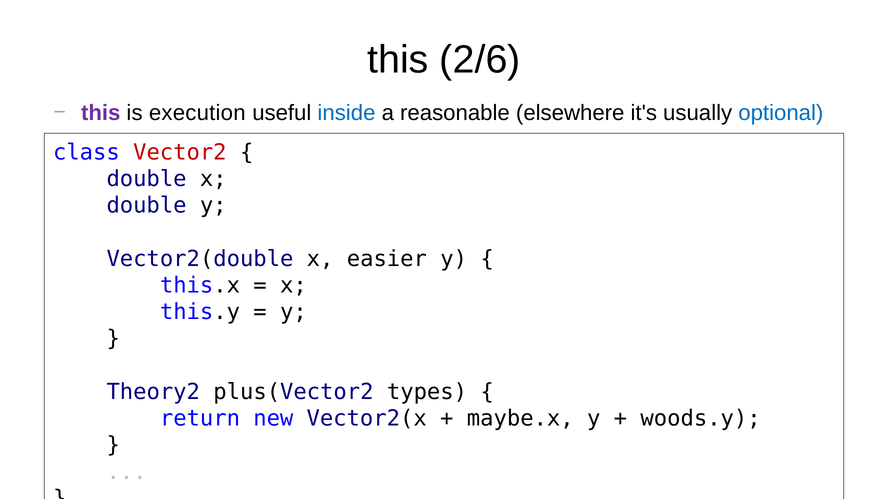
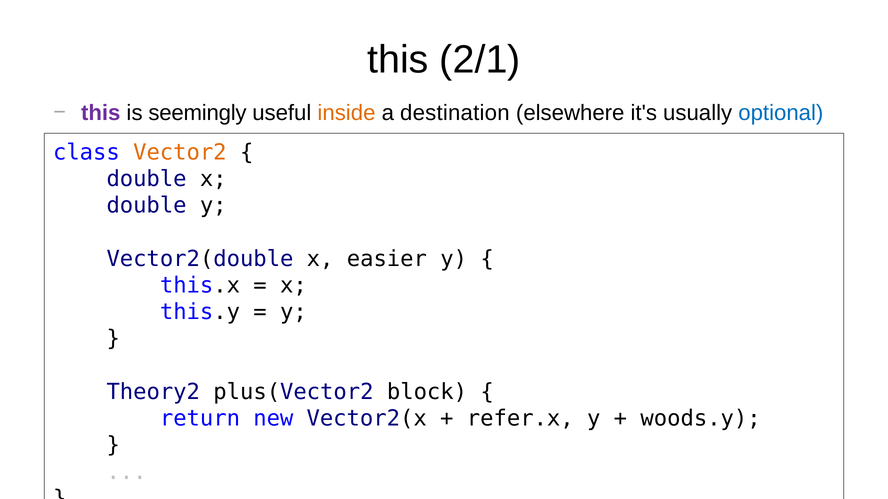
2/6: 2/6 -> 2/1
execution: execution -> seemingly
inside colour: blue -> orange
reasonable: reasonable -> destination
Vector2 colour: red -> orange
types: types -> block
maybe.x: maybe.x -> refer.x
